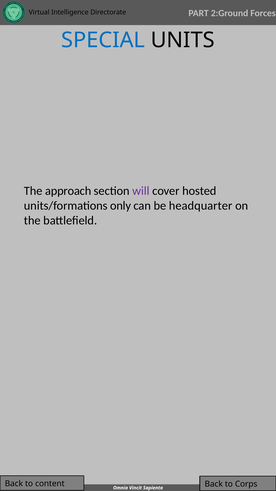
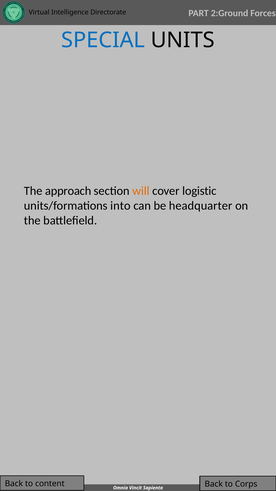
will colour: purple -> orange
hosted: hosted -> logistic
only: only -> into
